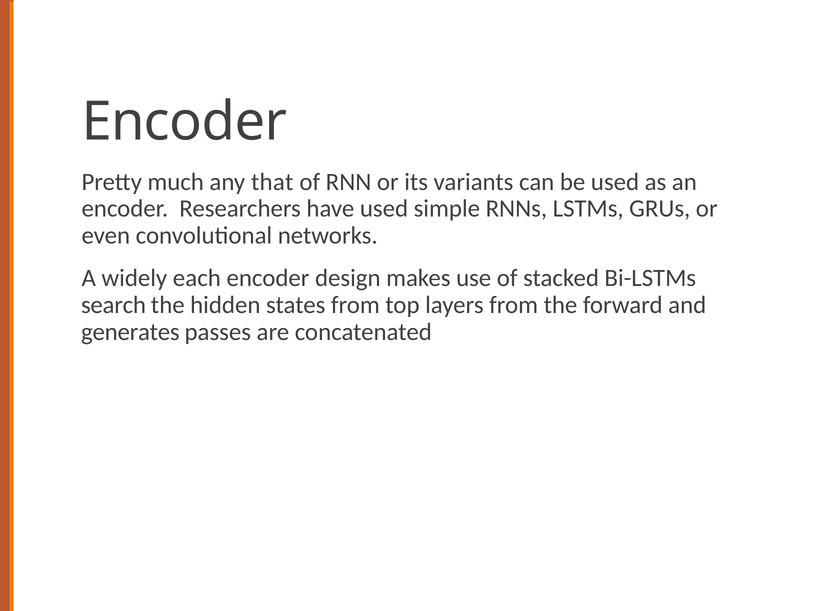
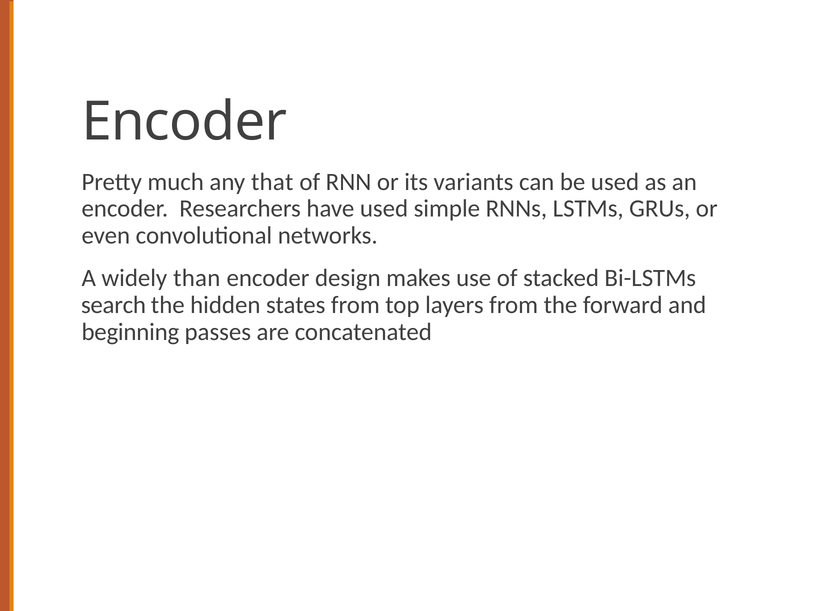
each: each -> than
generates: generates -> beginning
